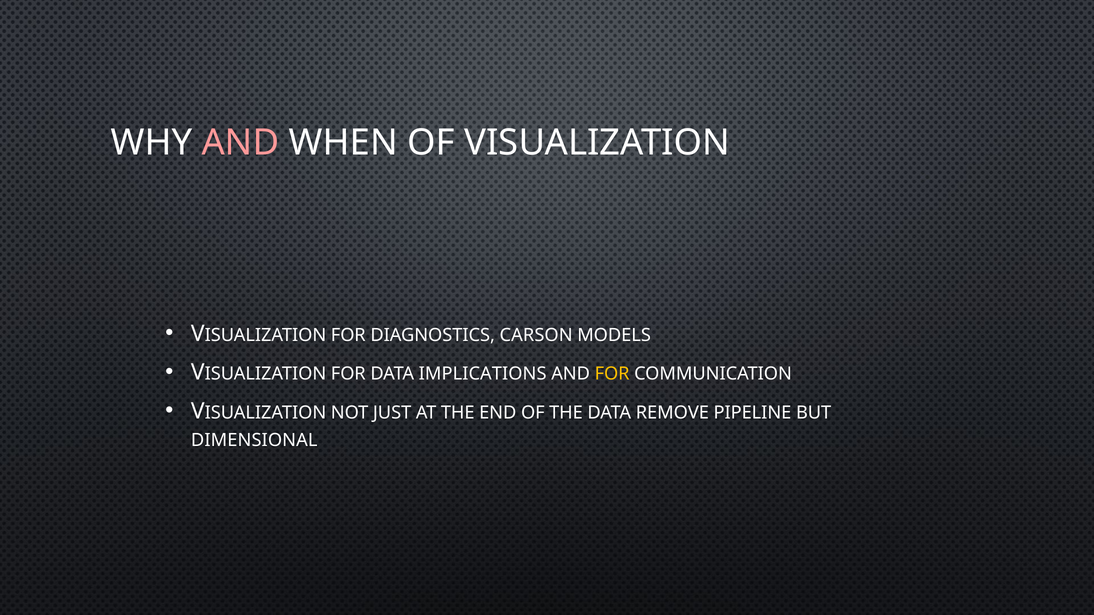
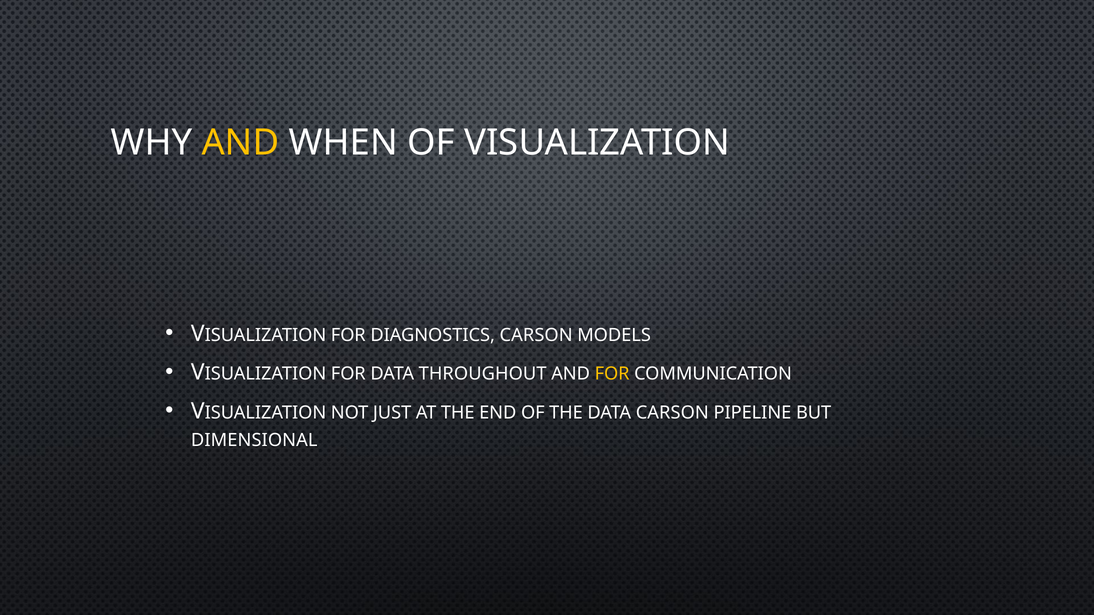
AND at (241, 143) colour: pink -> yellow
IMPLICATIONS: IMPLICATIONS -> THROUGHOUT
DATA REMOVE: REMOVE -> CARSON
